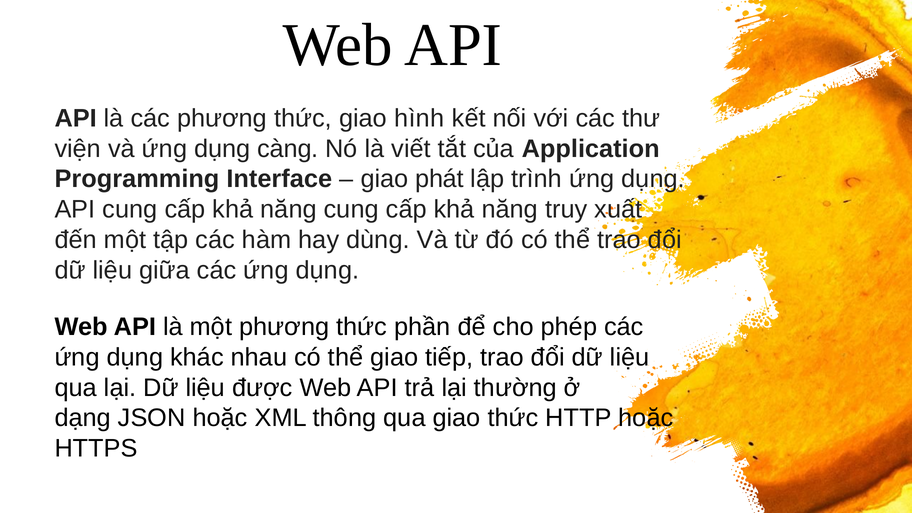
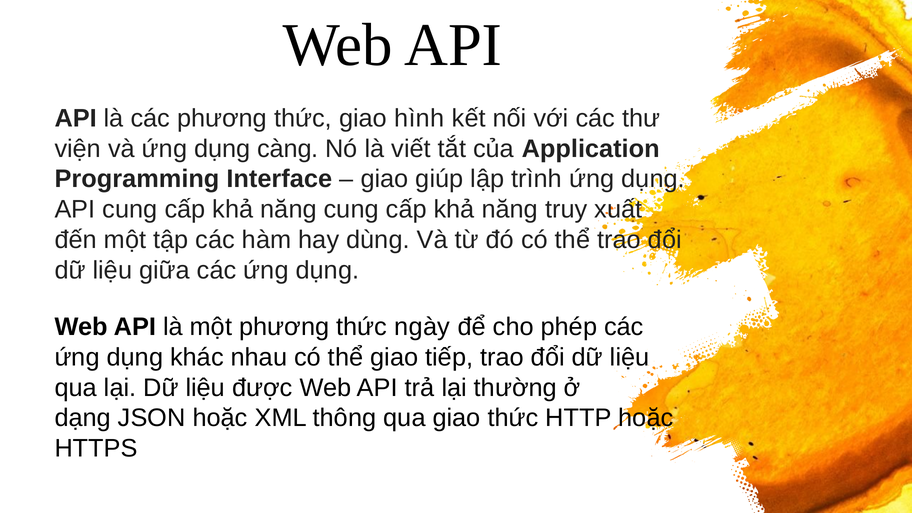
phát: phát -> giúp
phần: phần -> ngày
